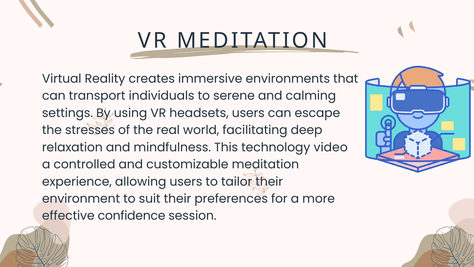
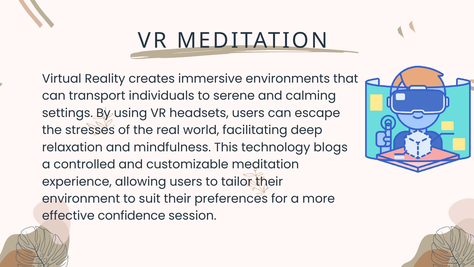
video: video -> blogs
